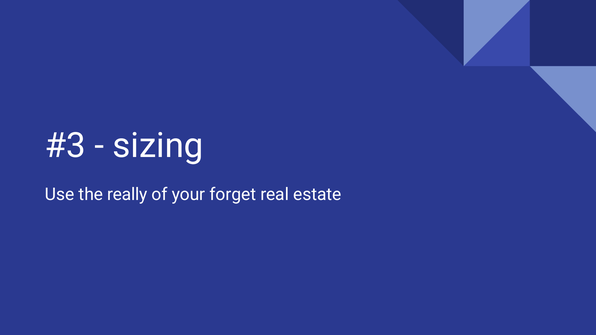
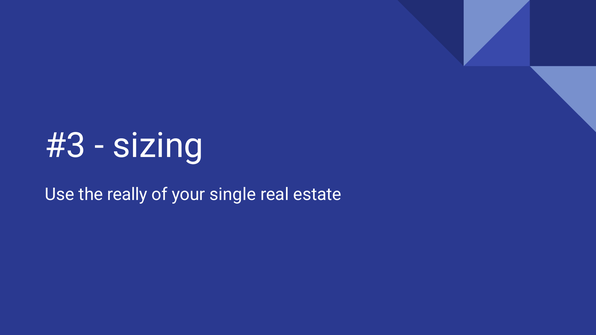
forget: forget -> single
